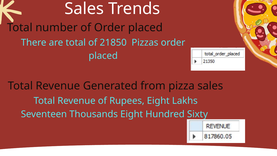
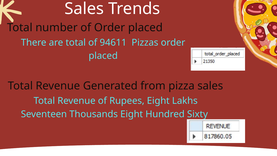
21850: 21850 -> 94611
